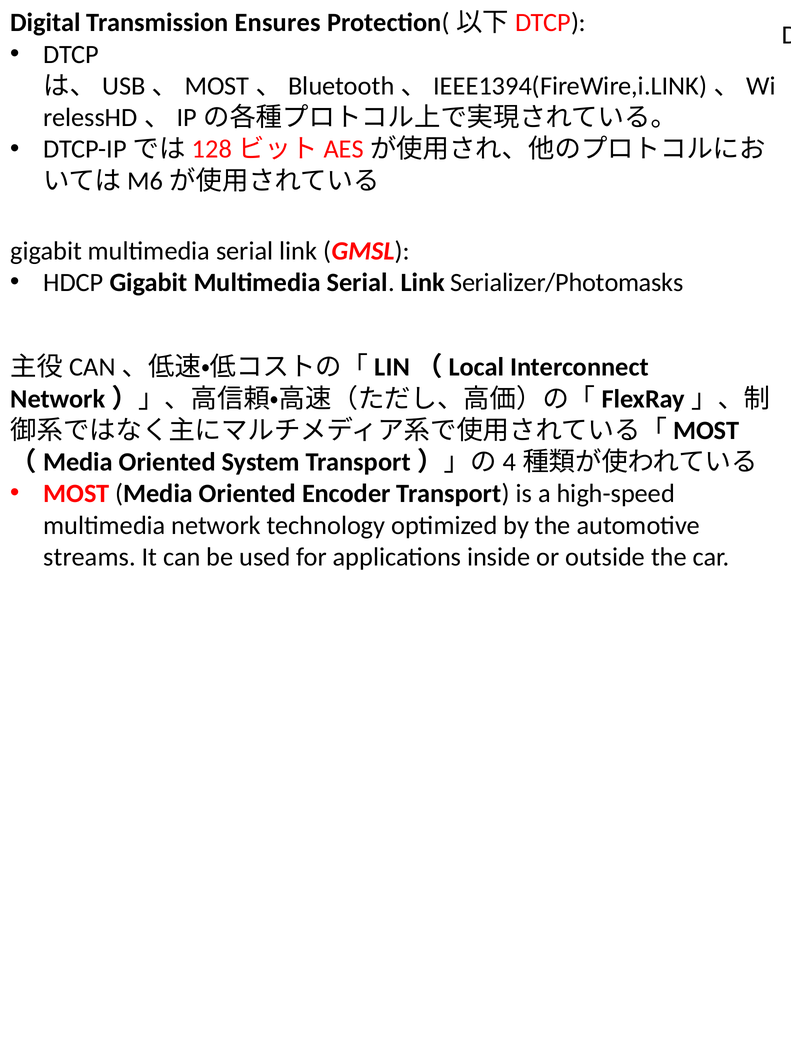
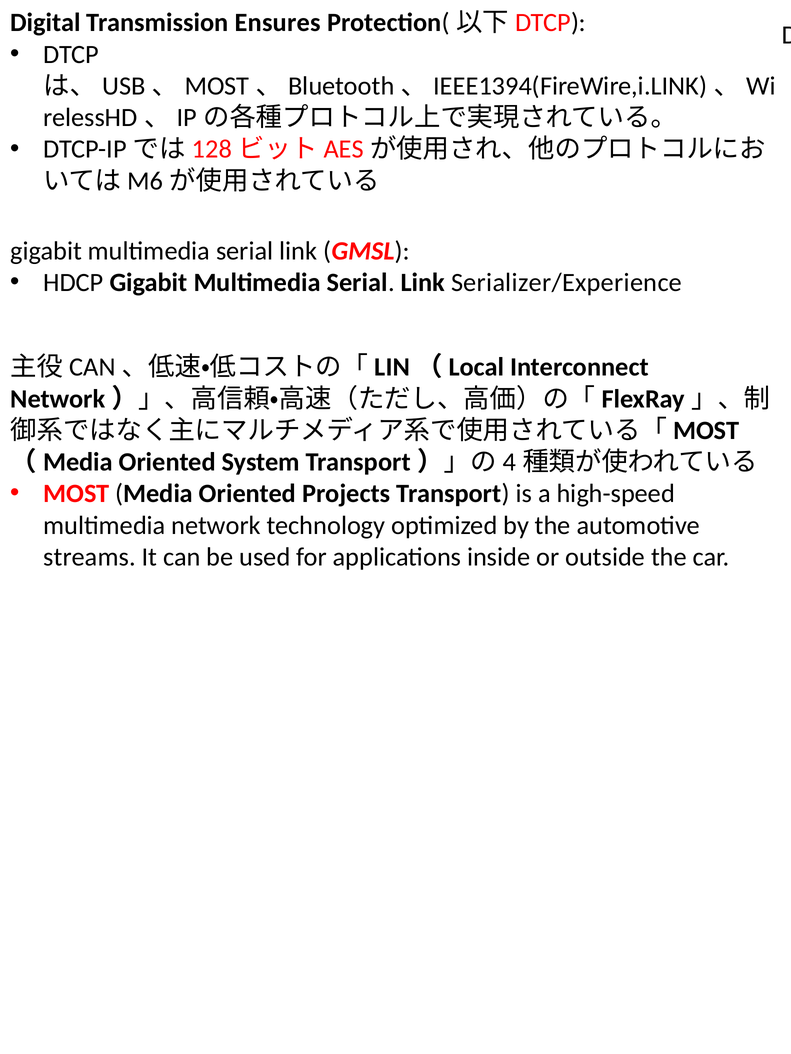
Serializer/Photomasks: Serializer/Photomasks -> Serializer/Experience
Encoder: Encoder -> Projects
